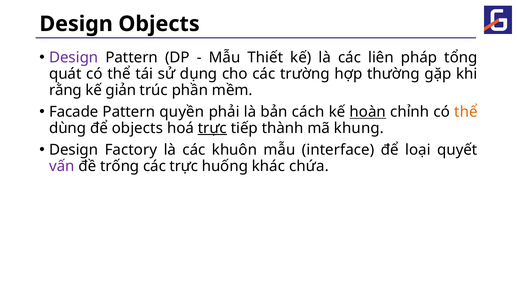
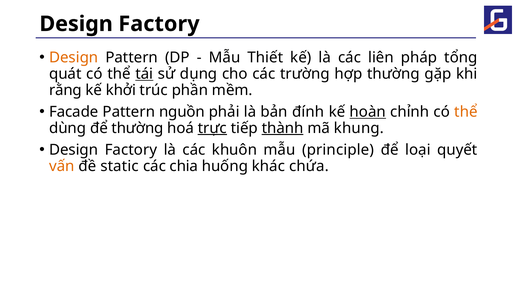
Objects at (159, 24): Objects -> Factory
Design at (74, 57) colour: purple -> orange
tái underline: none -> present
giản: giản -> khởi
quyền: quyền -> nguồn
cách: cách -> đính
để objects: objects -> thường
thành underline: none -> present
interface: interface -> principle
vấn colour: purple -> orange
trống: trống -> static
các trực: trực -> chia
